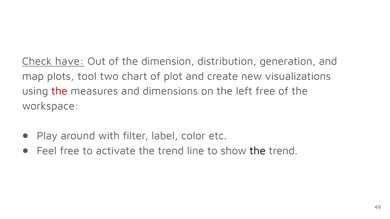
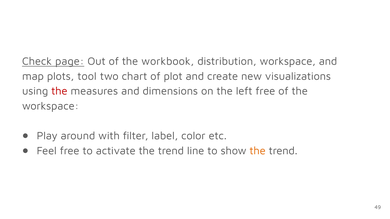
have: have -> page
dimension: dimension -> workbook
distribution generation: generation -> workspace
the at (258, 151) colour: black -> orange
